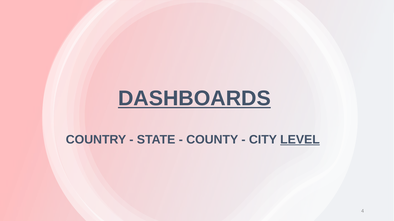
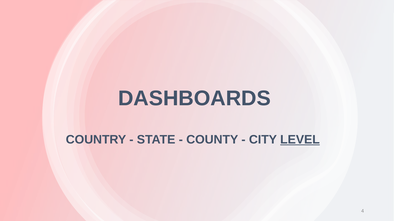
DASHBOARDS underline: present -> none
